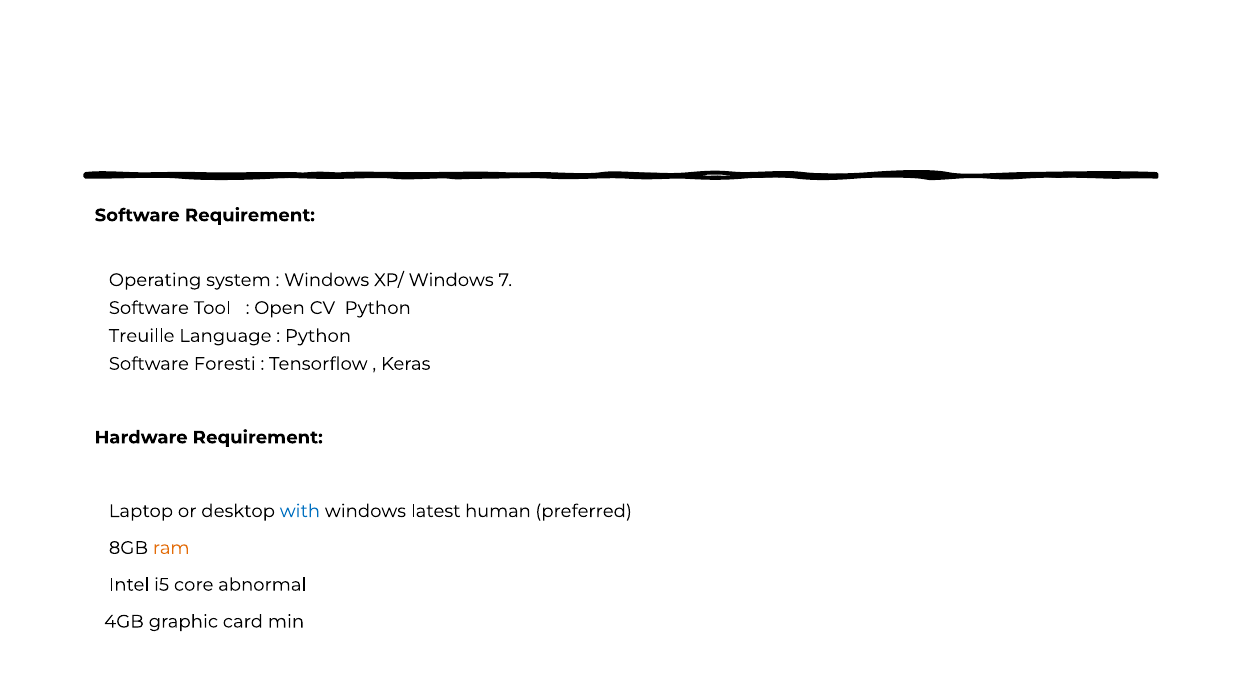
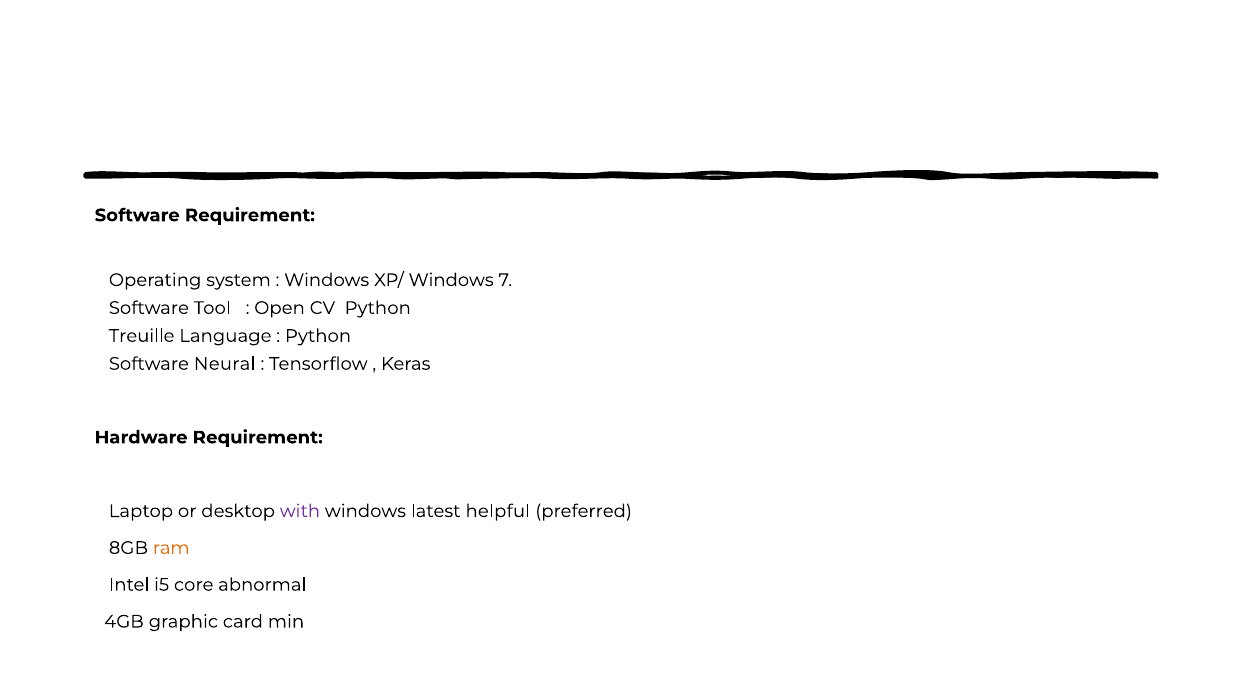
Foresti: Foresti -> Neural
with colour: blue -> purple
human: human -> helpful
